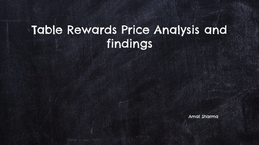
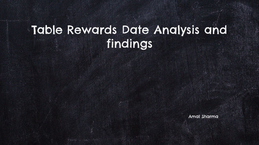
Price: Price -> Date
